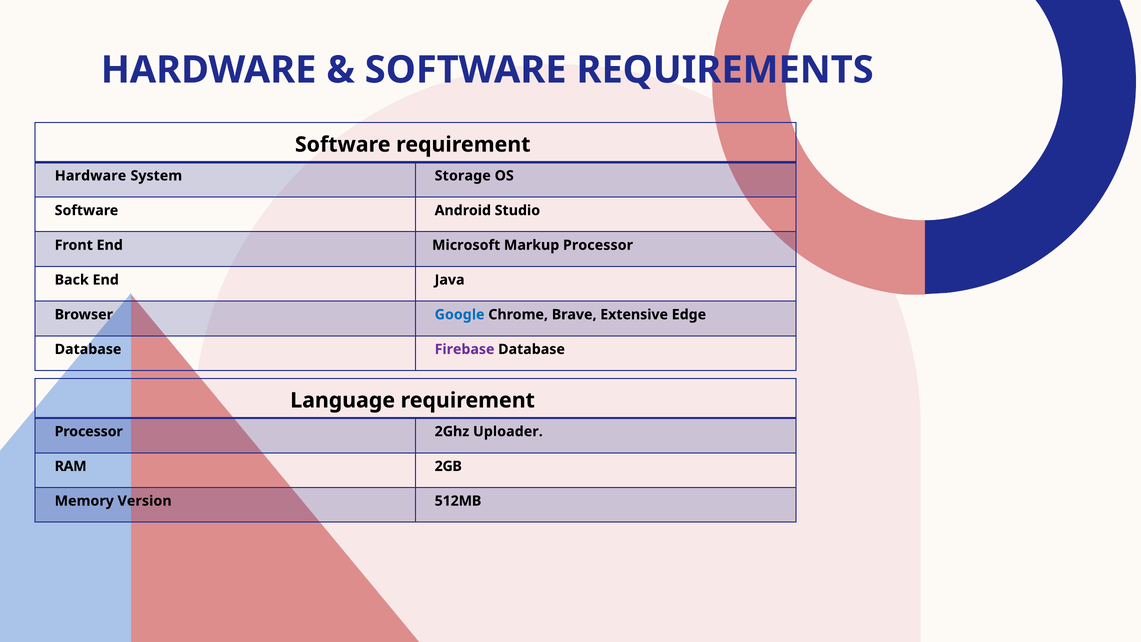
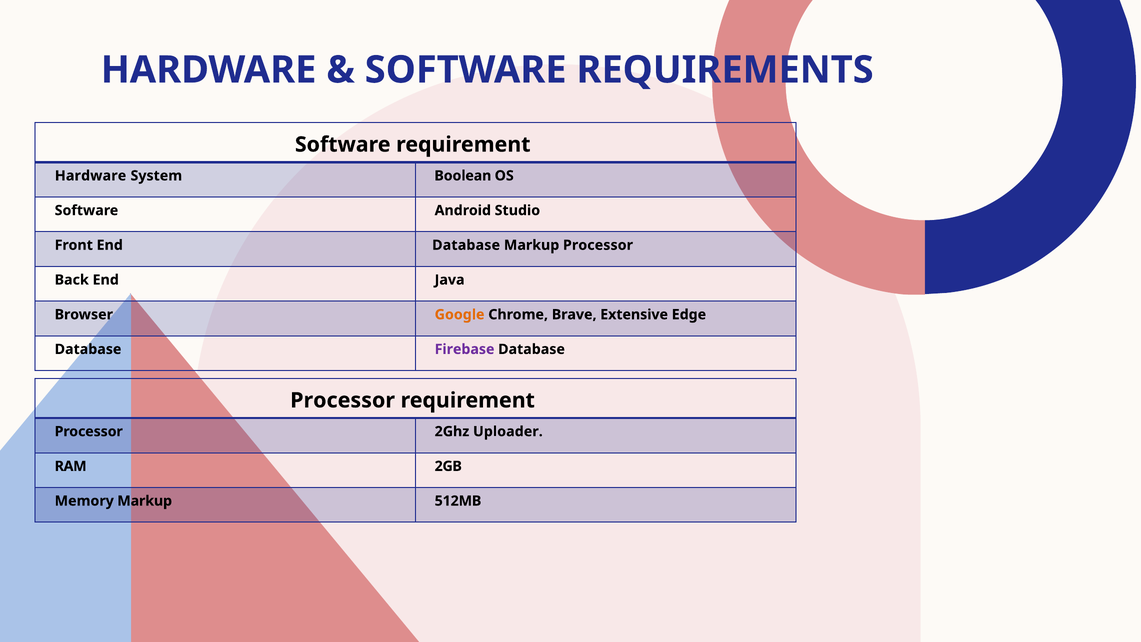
Storage: Storage -> Boolean
End Microsoft: Microsoft -> Database
Google colour: blue -> orange
Language at (343, 400): Language -> Processor
Memory Version: Version -> Markup
